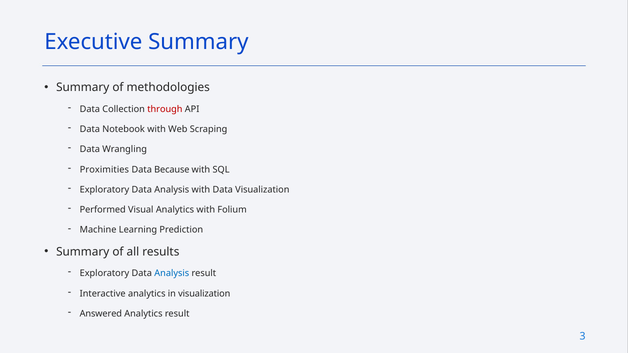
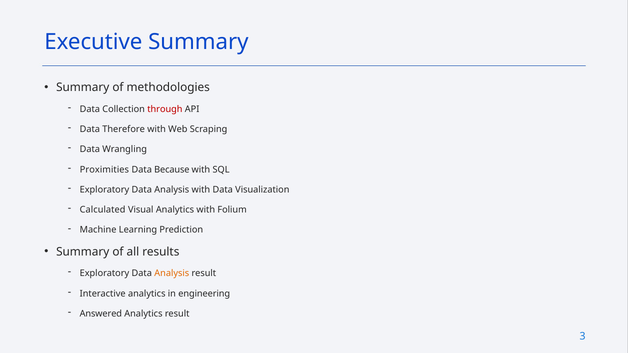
Notebook: Notebook -> Therefore
Performed: Performed -> Calculated
Analysis at (172, 274) colour: blue -> orange
in visualization: visualization -> engineering
